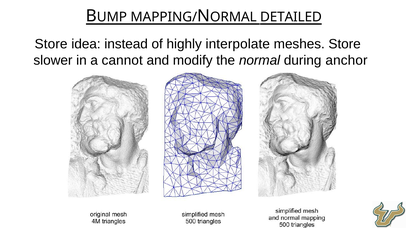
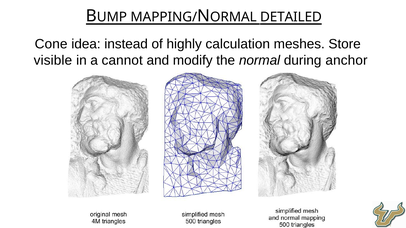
Store at (51, 44): Store -> Cone
interpolate: interpolate -> calculation
slower: slower -> visible
